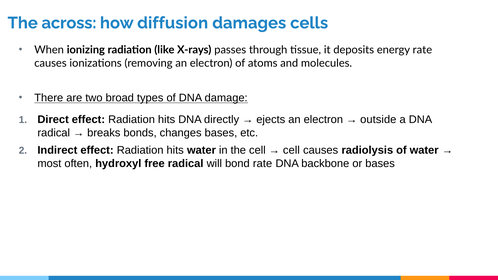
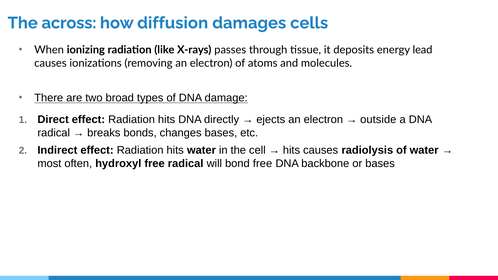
energy rate: rate -> lead
cell at (291, 150): cell -> hits
bond rate: rate -> free
